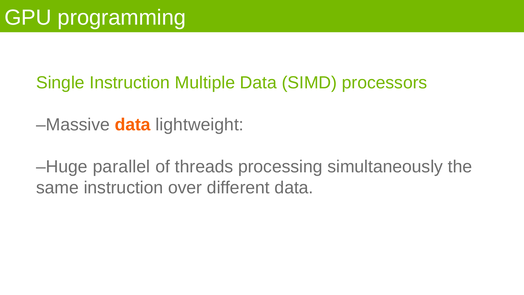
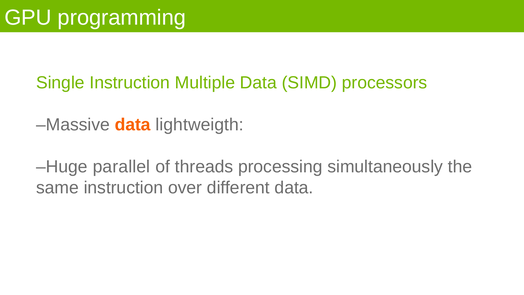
lightweight: lightweight -> lightweigth
